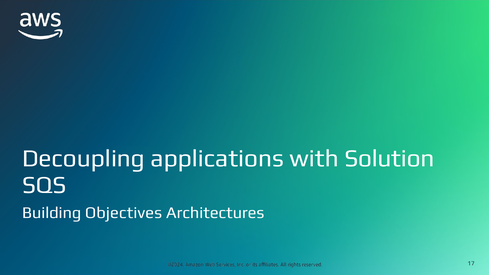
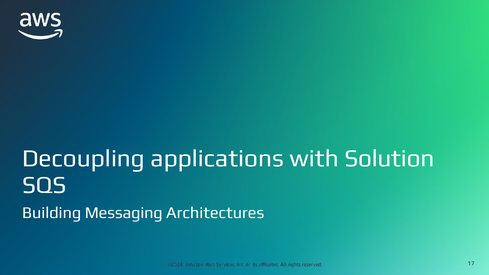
Objectives: Objectives -> Messaging
